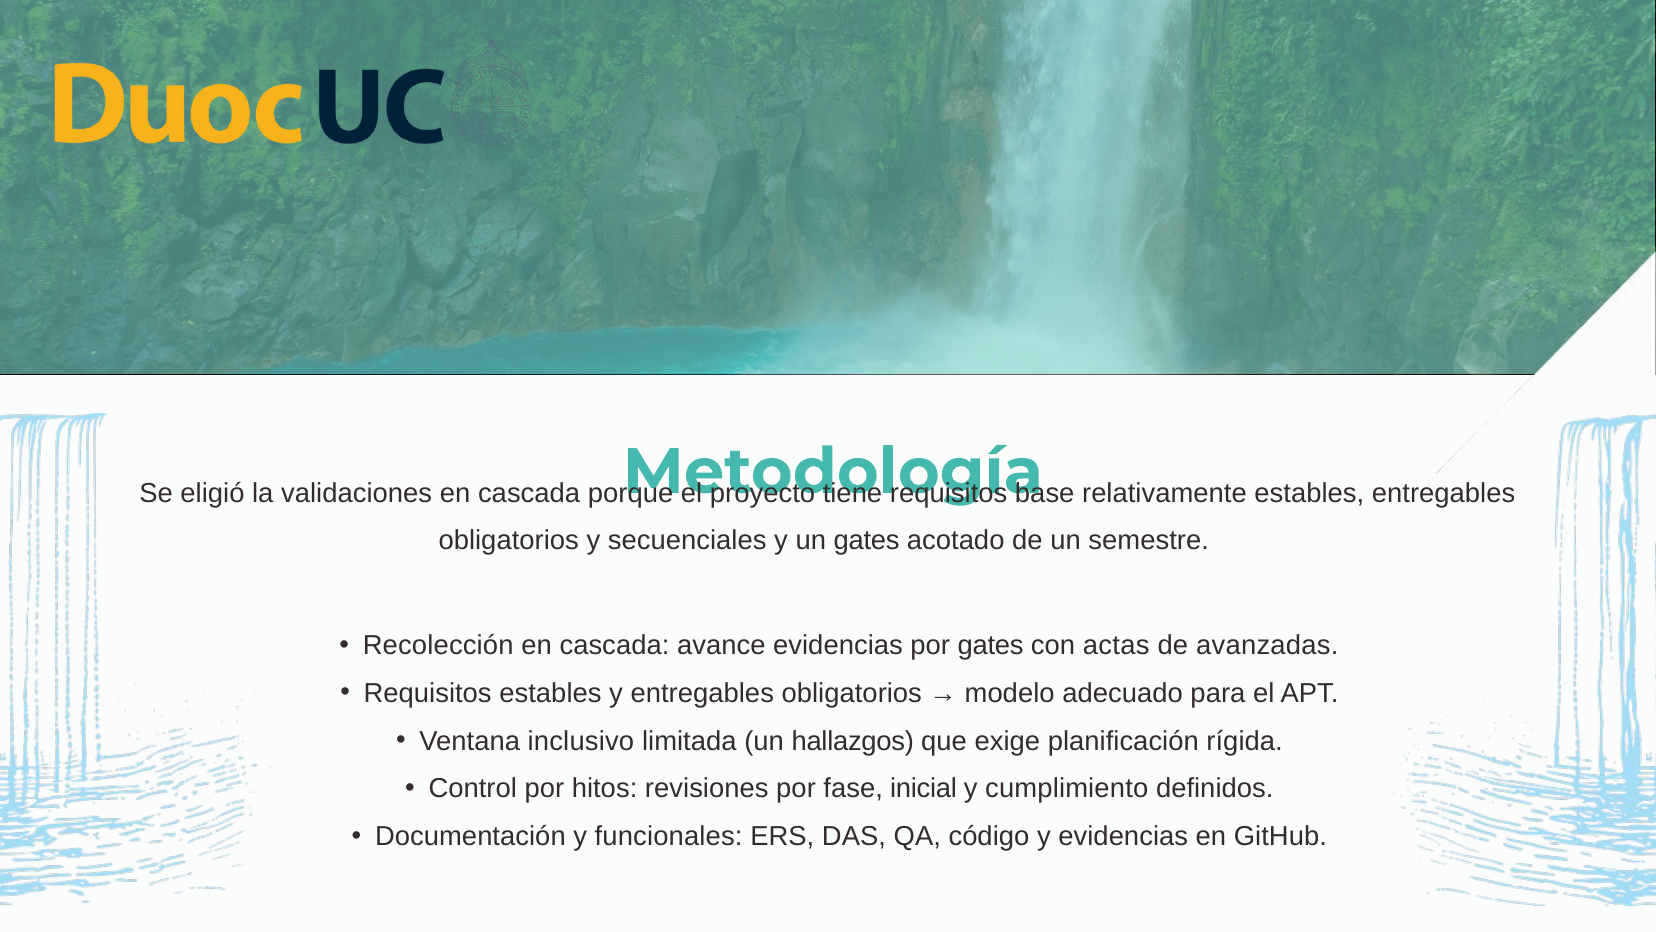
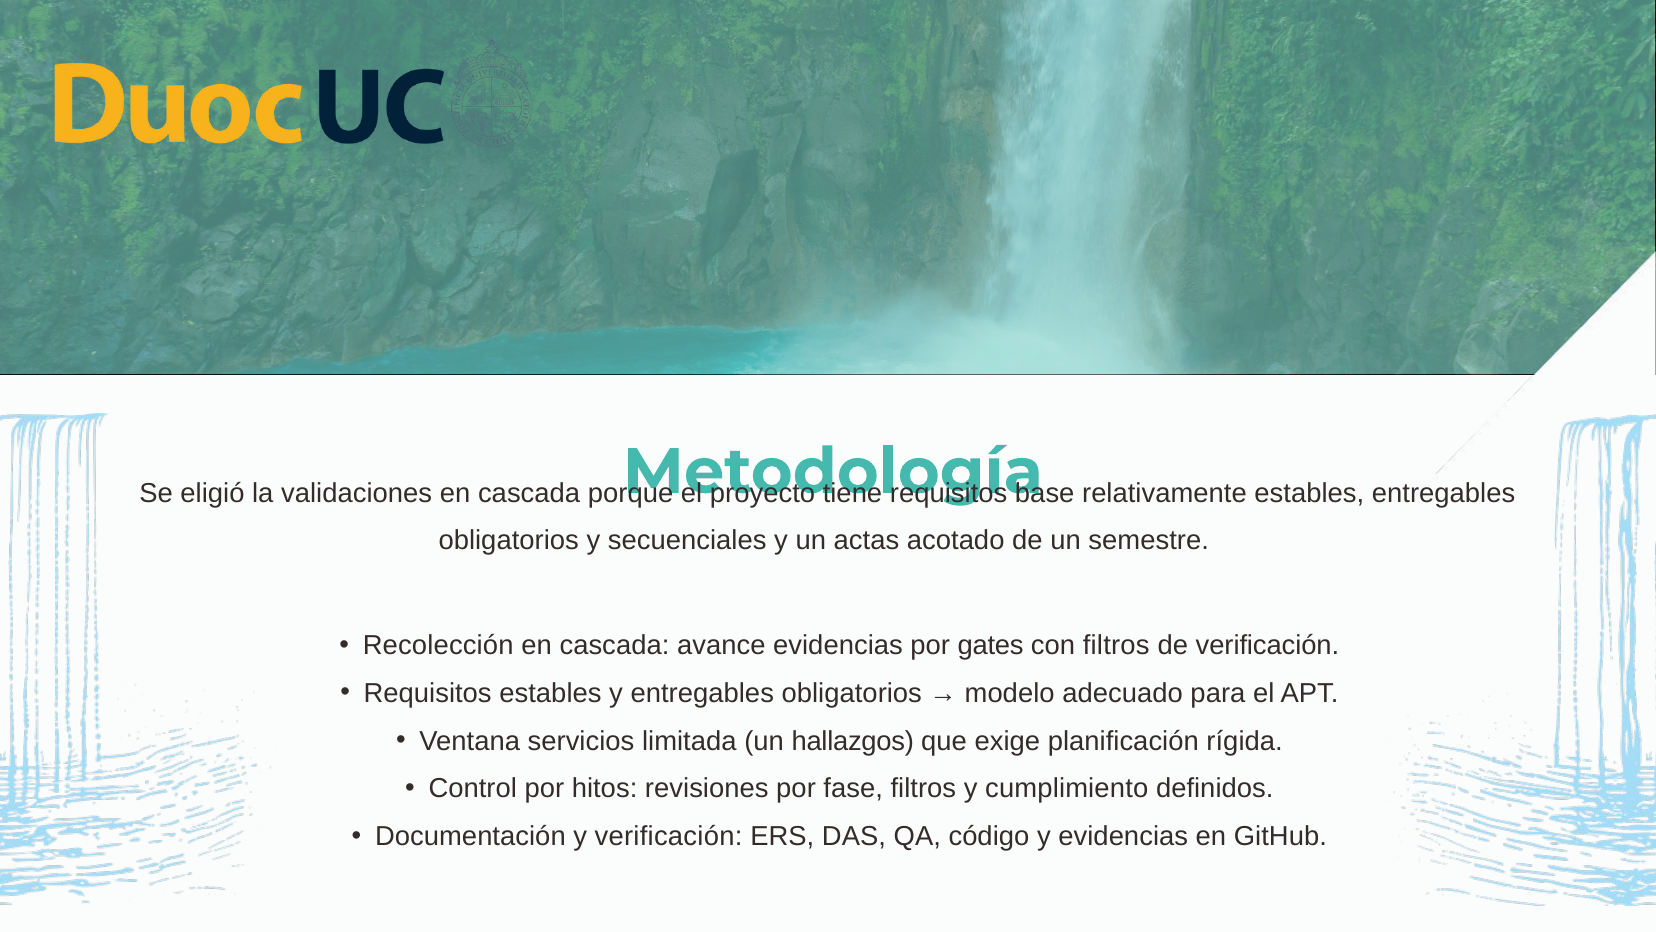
un gates: gates -> actas
con actas: actas -> filtros
de avanzadas: avanzadas -> verificación
inclusivo: inclusivo -> servicios
fase inicial: inicial -> filtros
y funcionales: funcionales -> verificación
